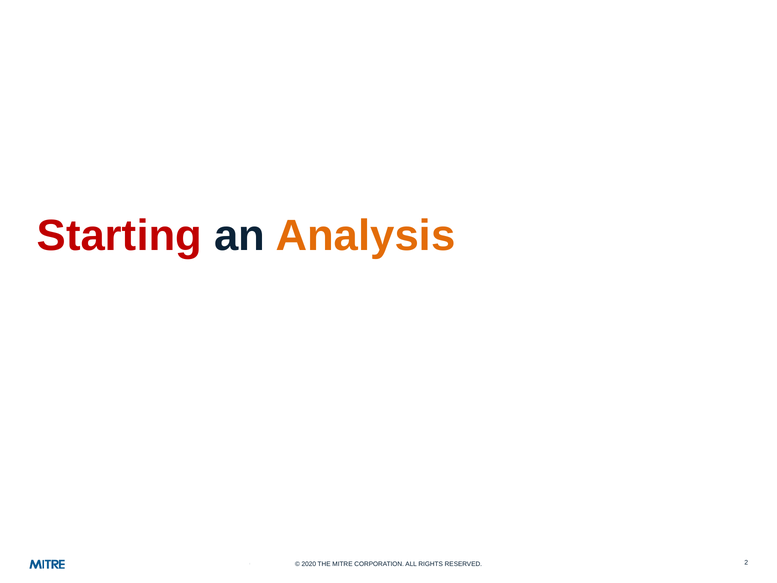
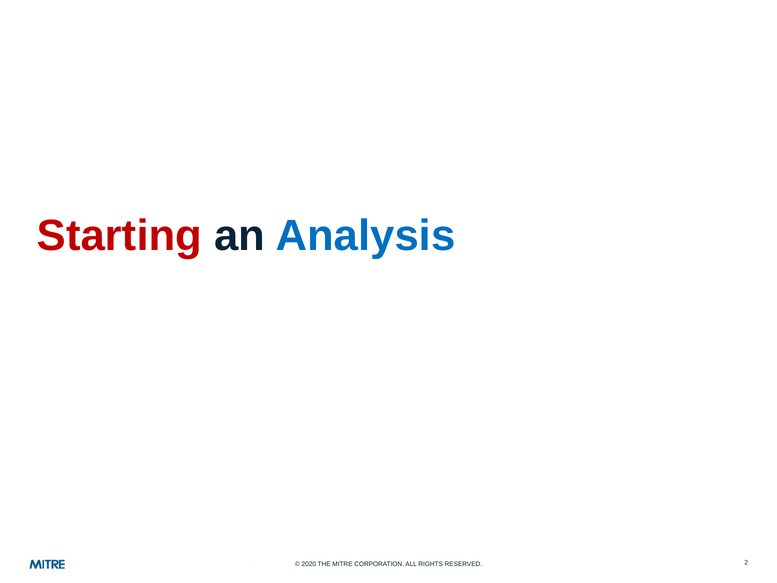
Analysis colour: orange -> blue
